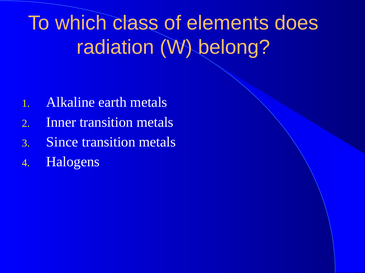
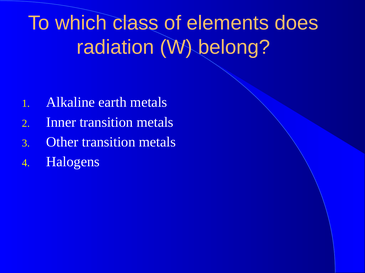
Since: Since -> Other
